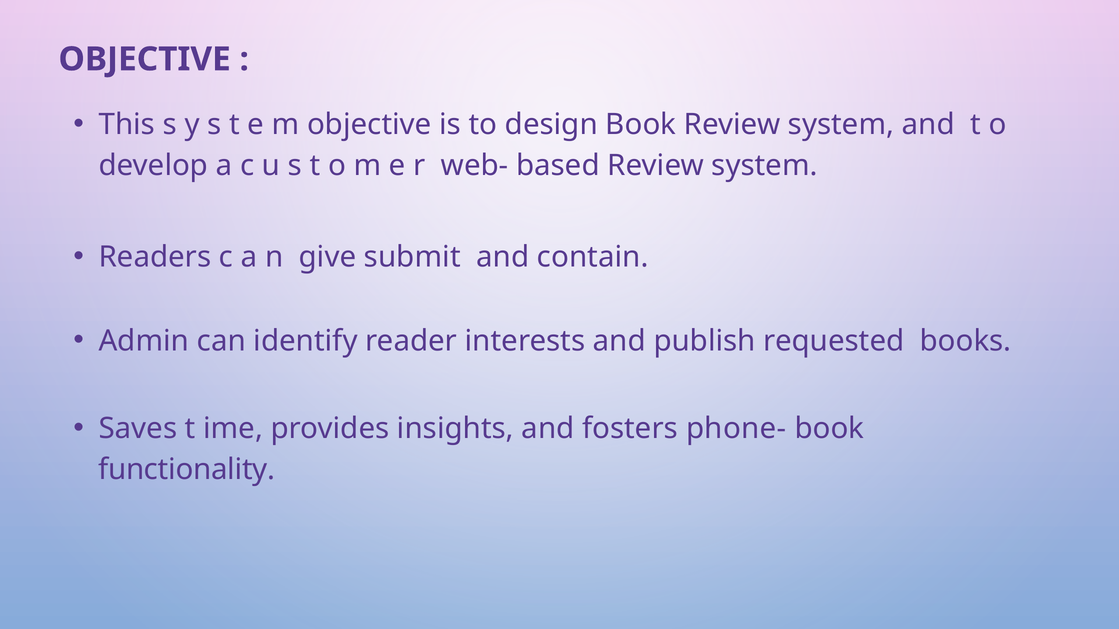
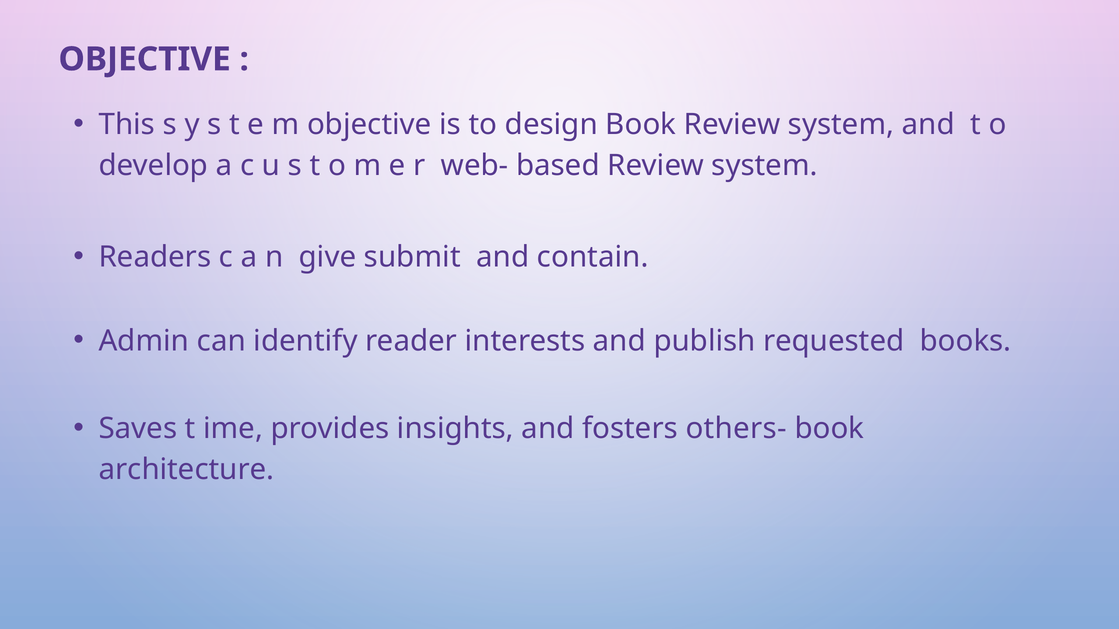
phone-: phone- -> others-
functionality: functionality -> architecture
